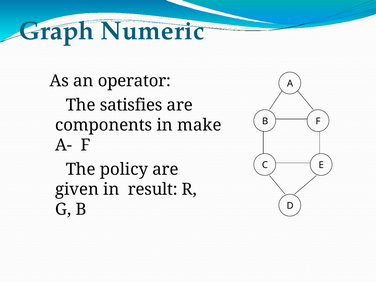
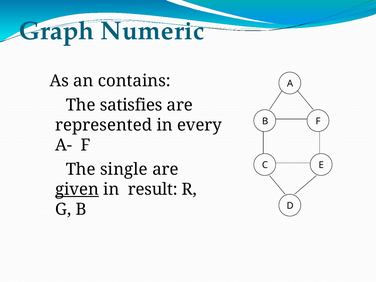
operator: operator -> contains
components: components -> represented
make: make -> every
policy: policy -> single
given underline: none -> present
